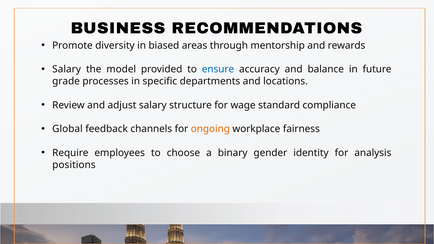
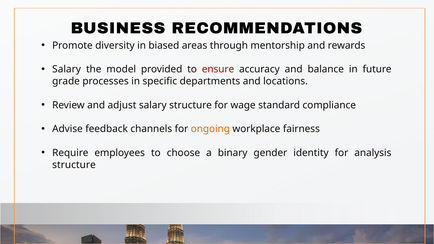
ensure colour: blue -> red
Global: Global -> Advise
positions at (74, 165): positions -> structure
